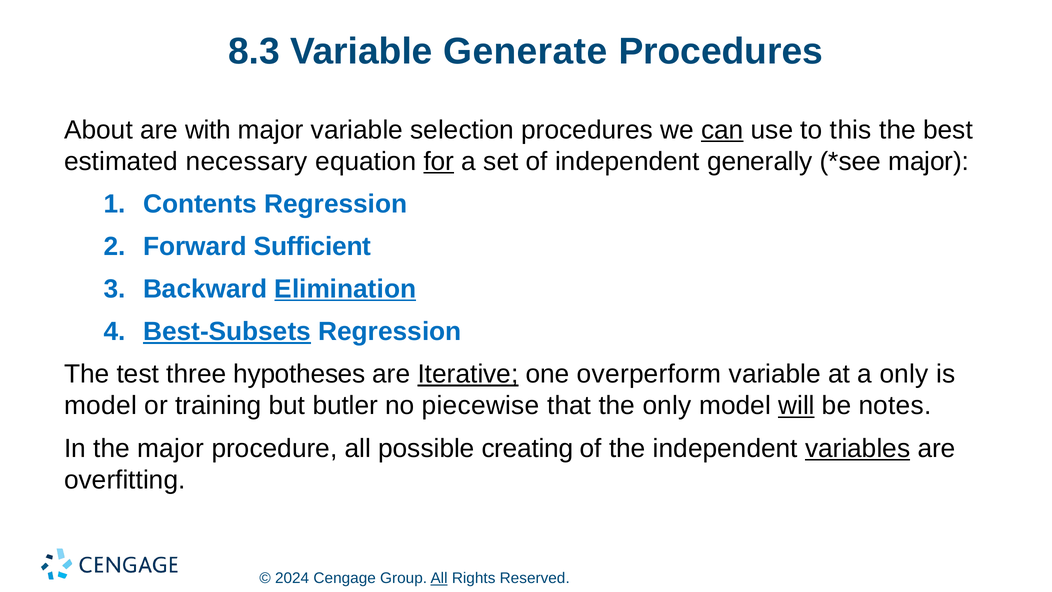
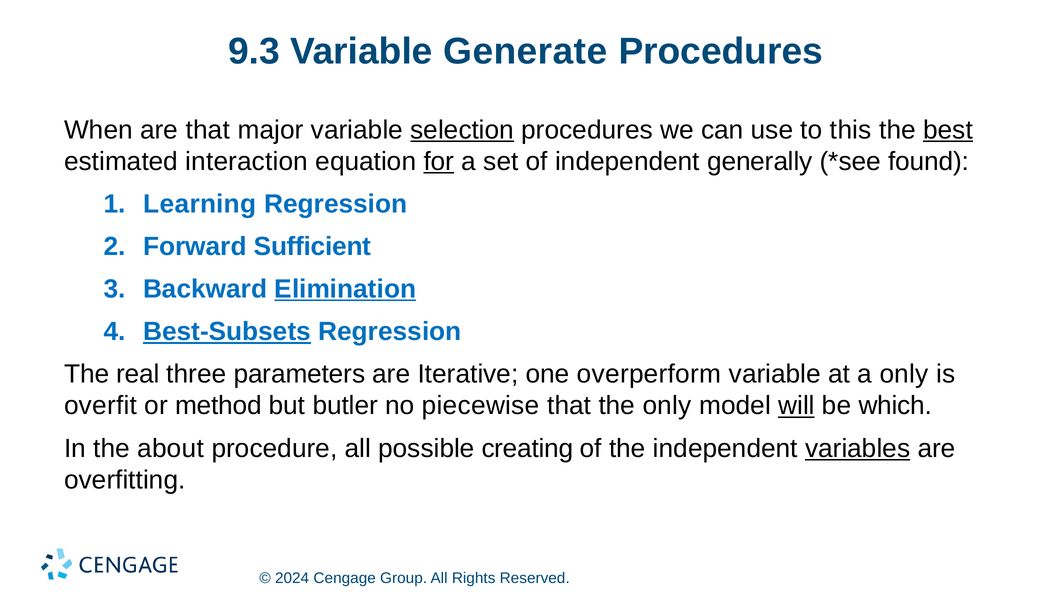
8.3: 8.3 -> 9.3
About: About -> When
are with: with -> that
selection underline: none -> present
can underline: present -> none
best underline: none -> present
necessary: necessary -> interaction
major at (929, 161): major -> found
Contents: Contents -> Learning
test: test -> real
hypotheses: hypotheses -> parameters
Iterative underline: present -> none
model at (101, 406): model -> overfit
training: training -> method
notes: notes -> which
the major: major -> about
All at (439, 578) underline: present -> none
